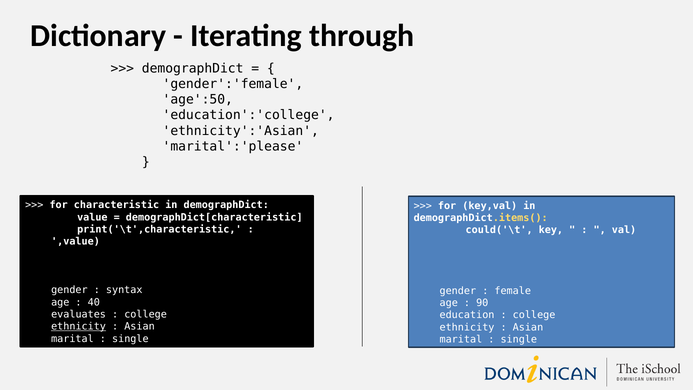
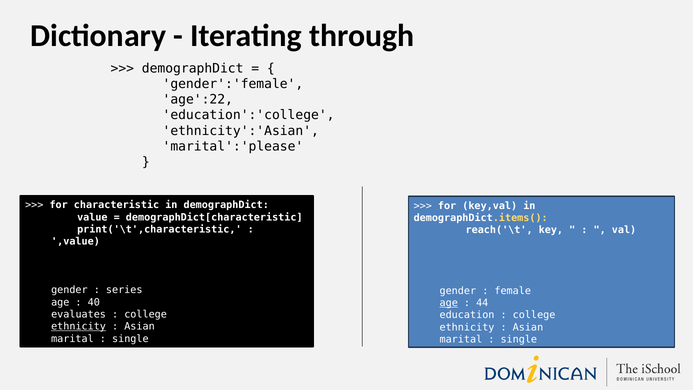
age':50: age':50 -> age':22
could('\t: could('\t -> reach('\t
syntax: syntax -> series
age at (449, 303) underline: none -> present
90: 90 -> 44
